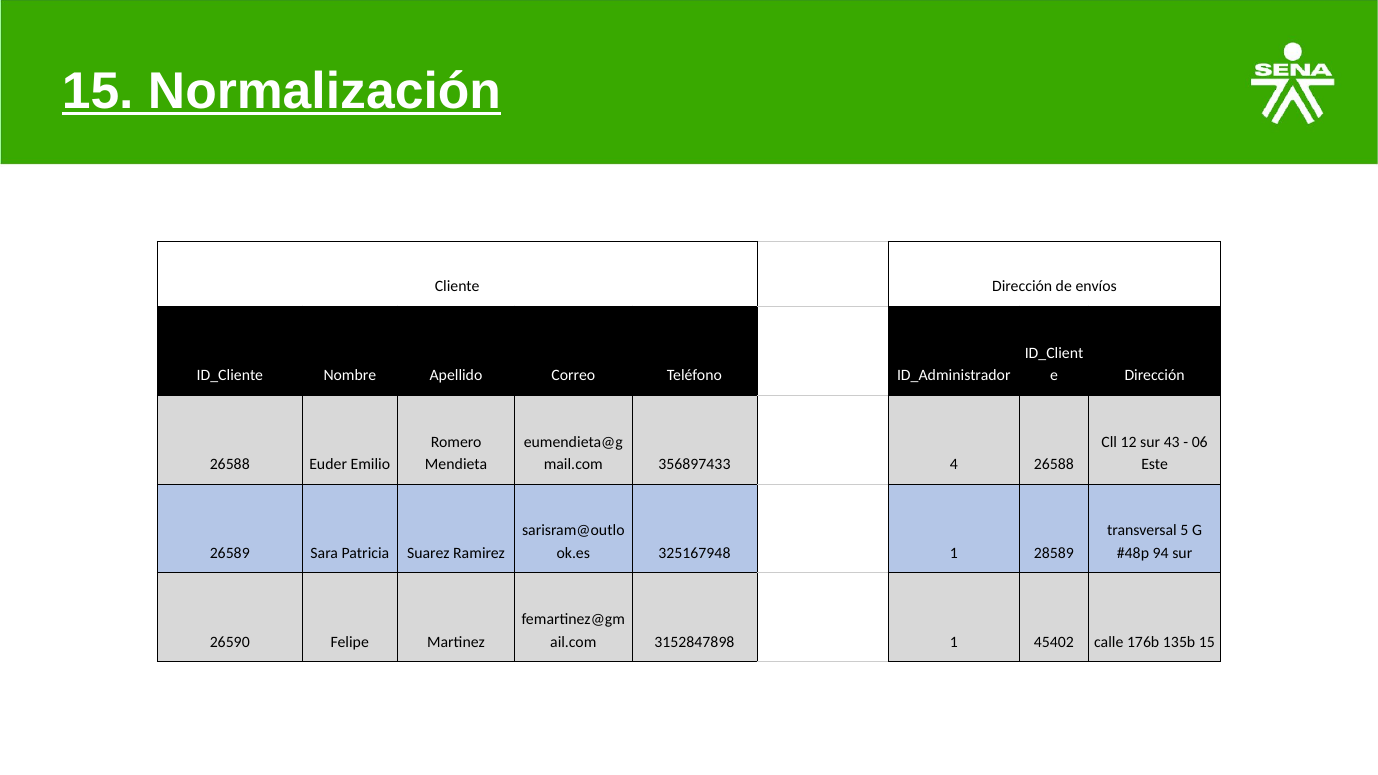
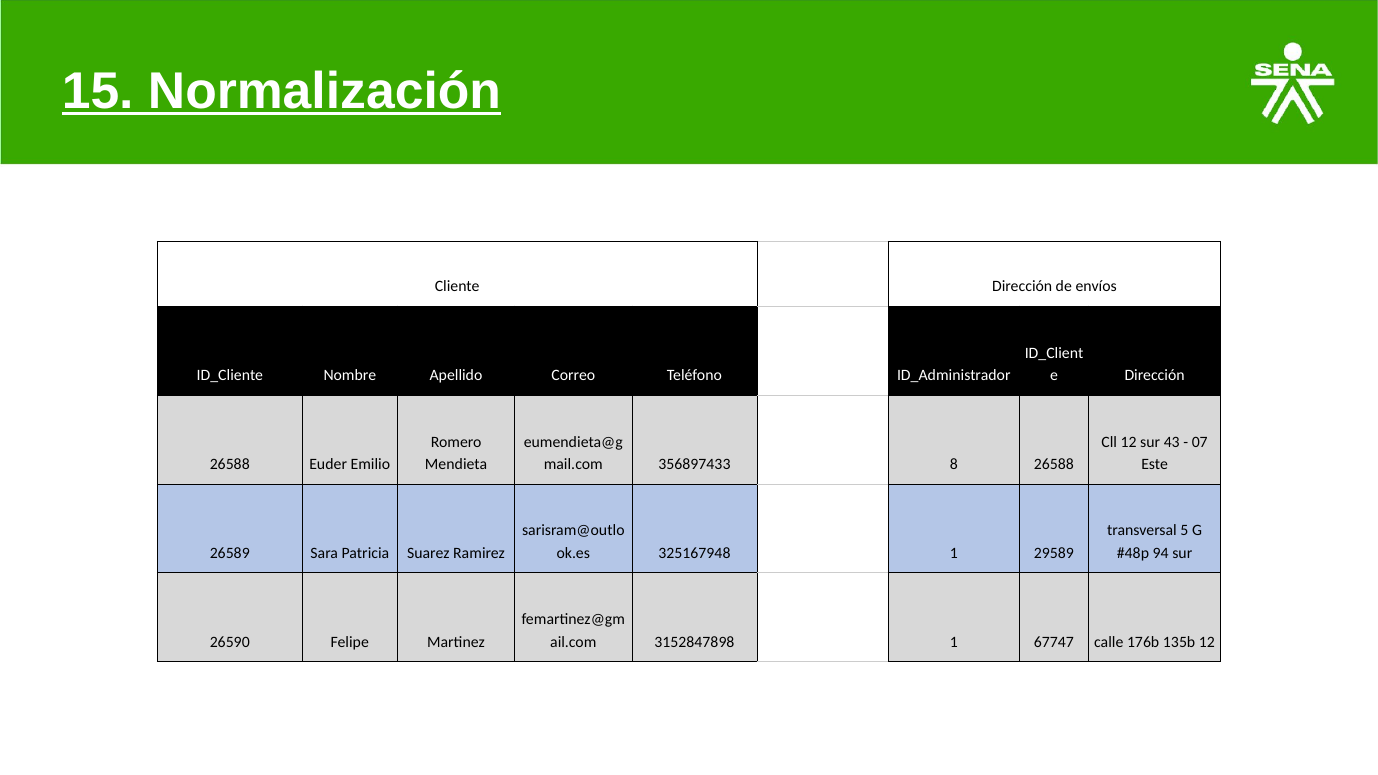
06: 06 -> 07
4: 4 -> 8
28589: 28589 -> 29589
45402: 45402 -> 67747
135b 15: 15 -> 12
